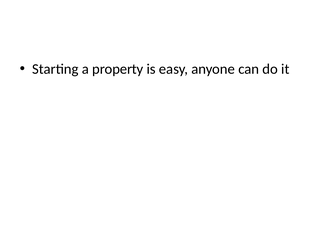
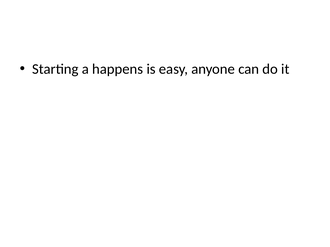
property: property -> happens
